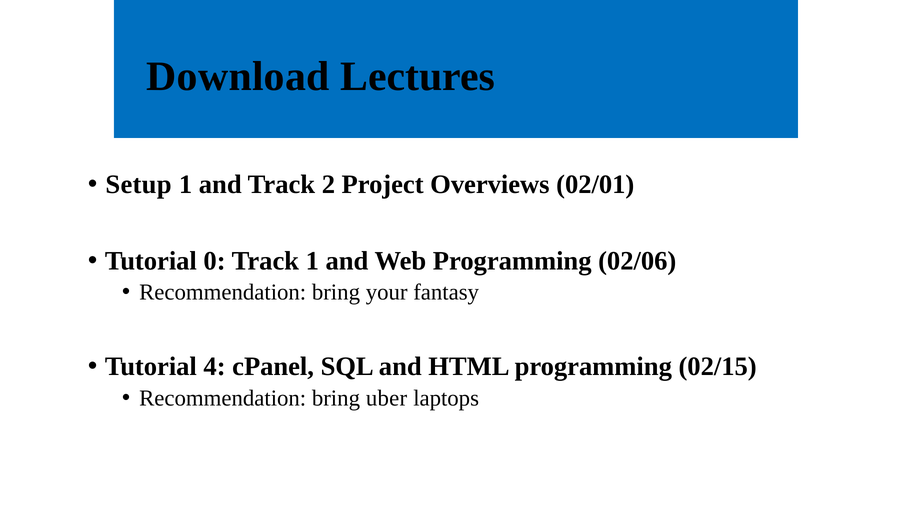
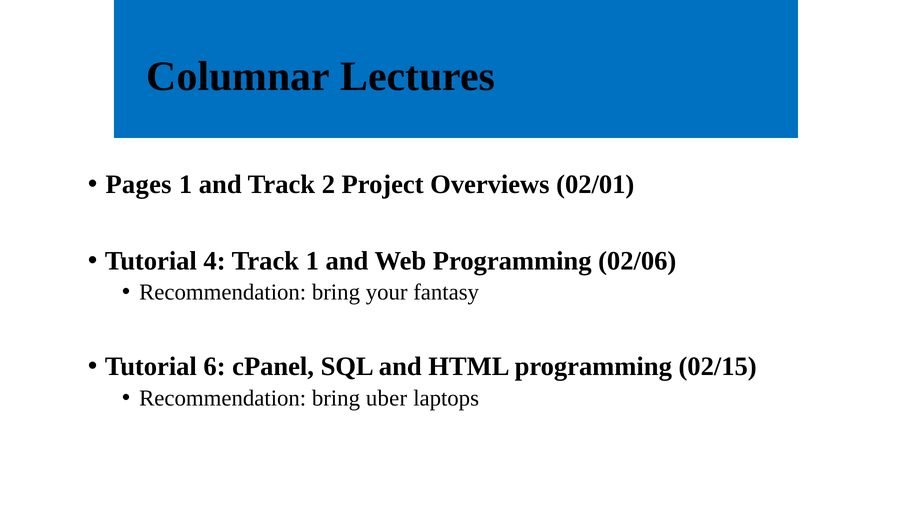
Download: Download -> Columnar
Setup: Setup -> Pages
0: 0 -> 4
4: 4 -> 6
